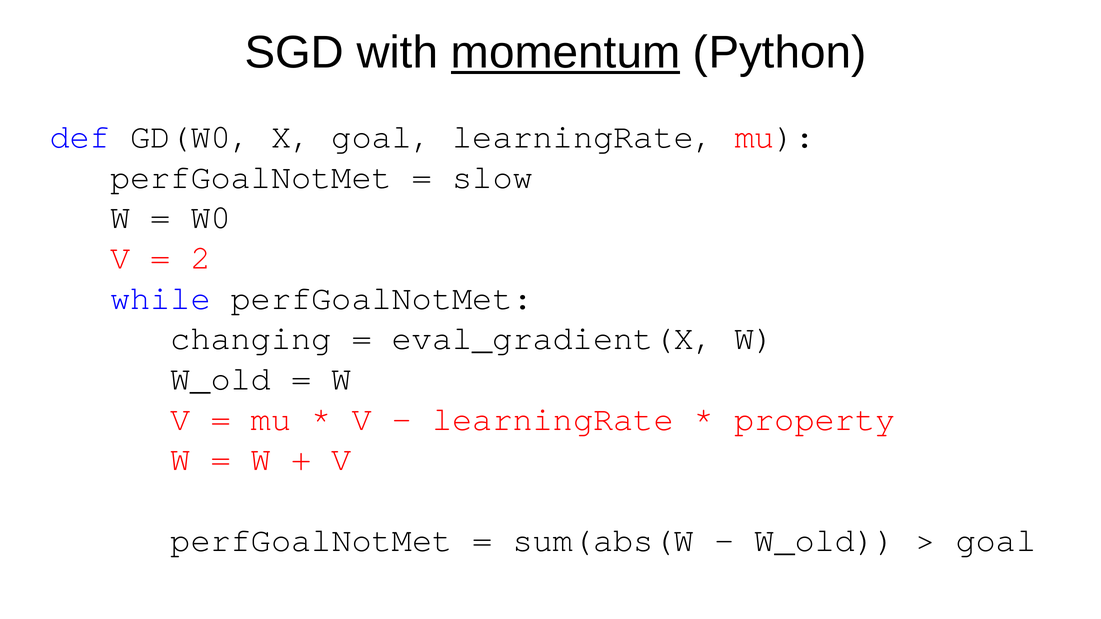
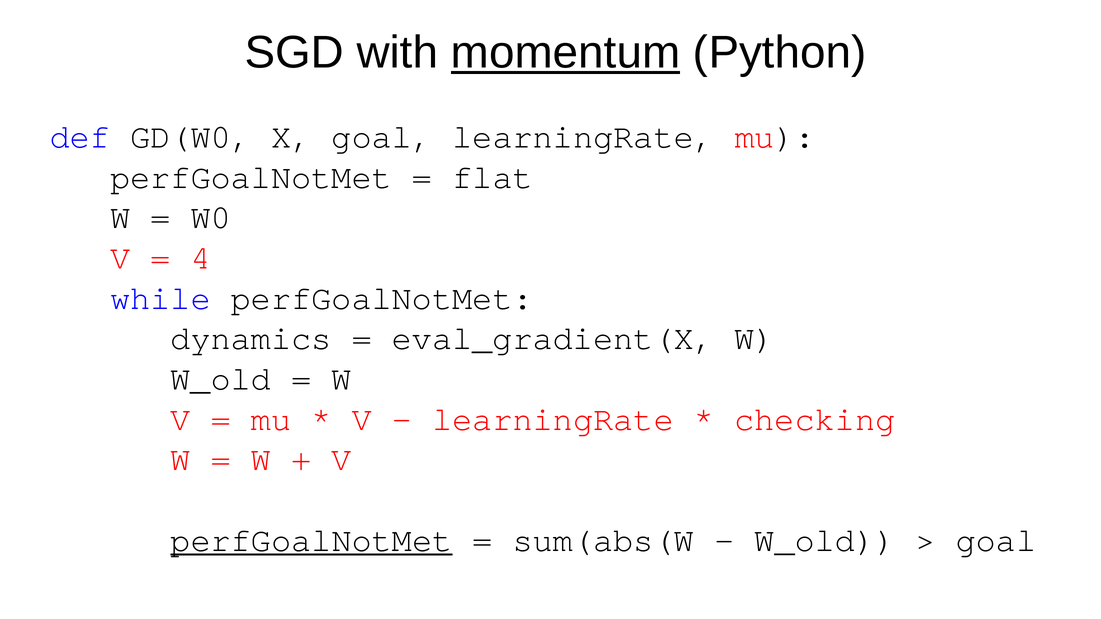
slow: slow -> flat
2: 2 -> 4
changing: changing -> dynamics
property: property -> checking
perfGoalNotMet at (311, 540) underline: none -> present
